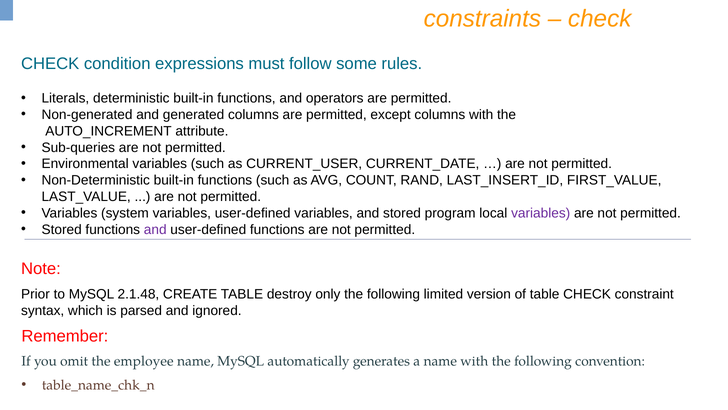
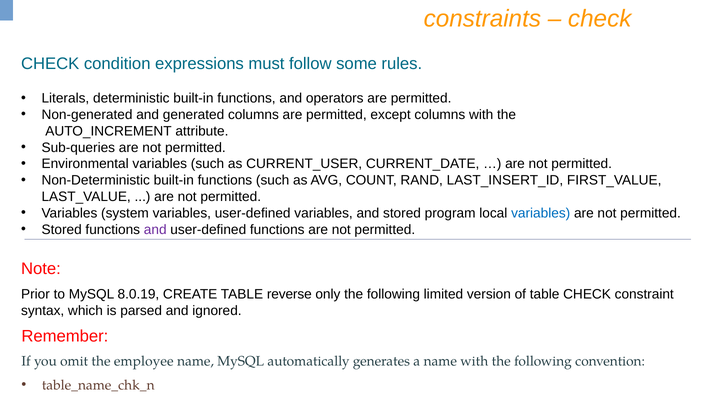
variables at (541, 213) colour: purple -> blue
2.1.48: 2.1.48 -> 8.0.19
destroy: destroy -> reverse
